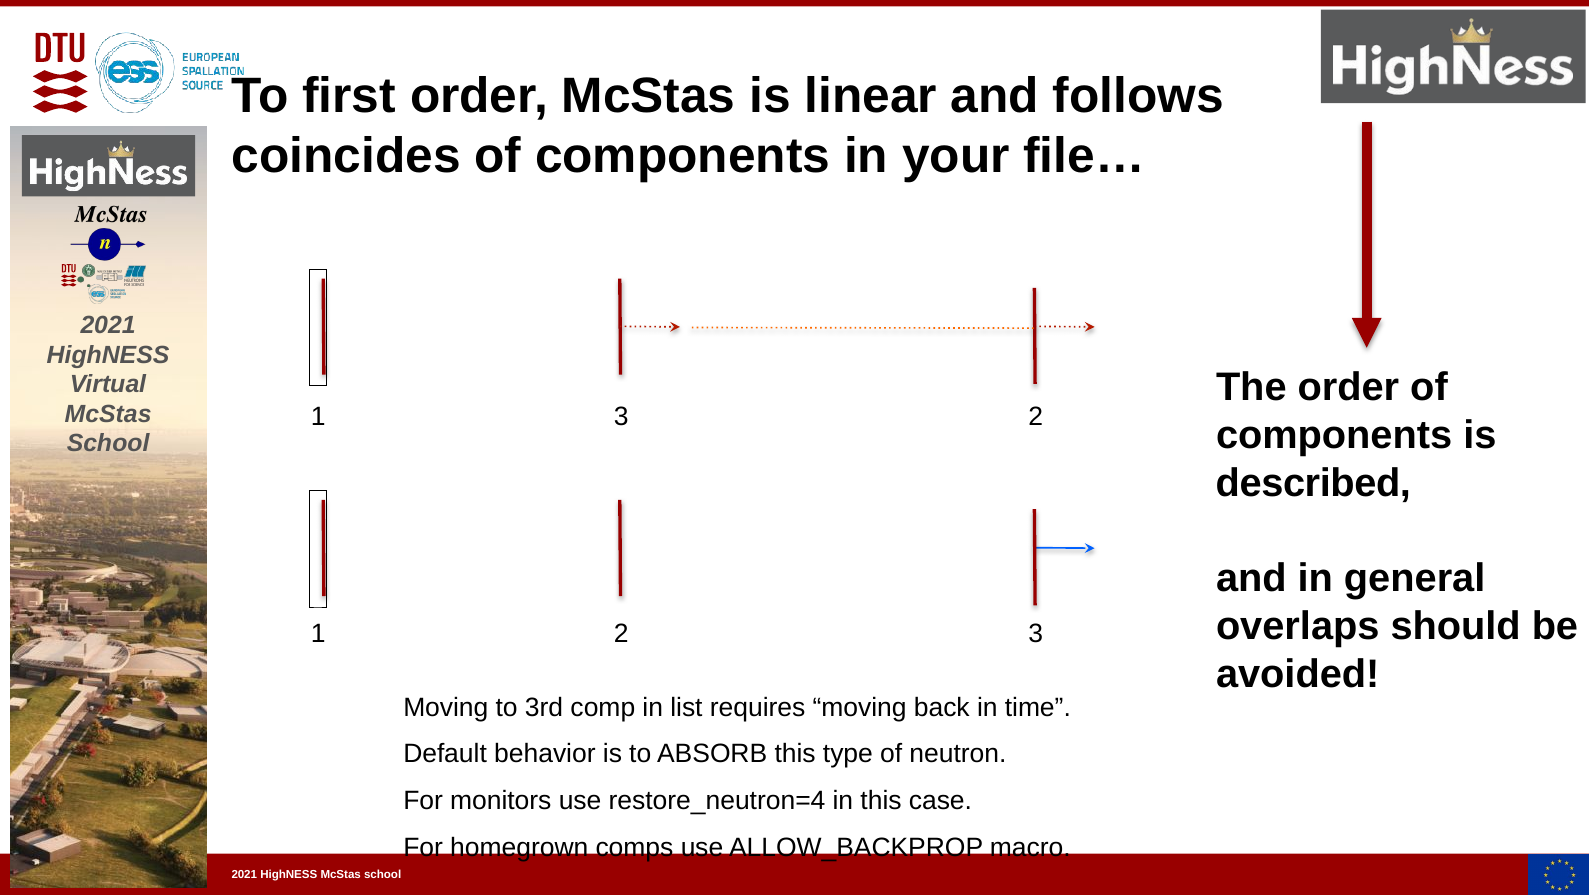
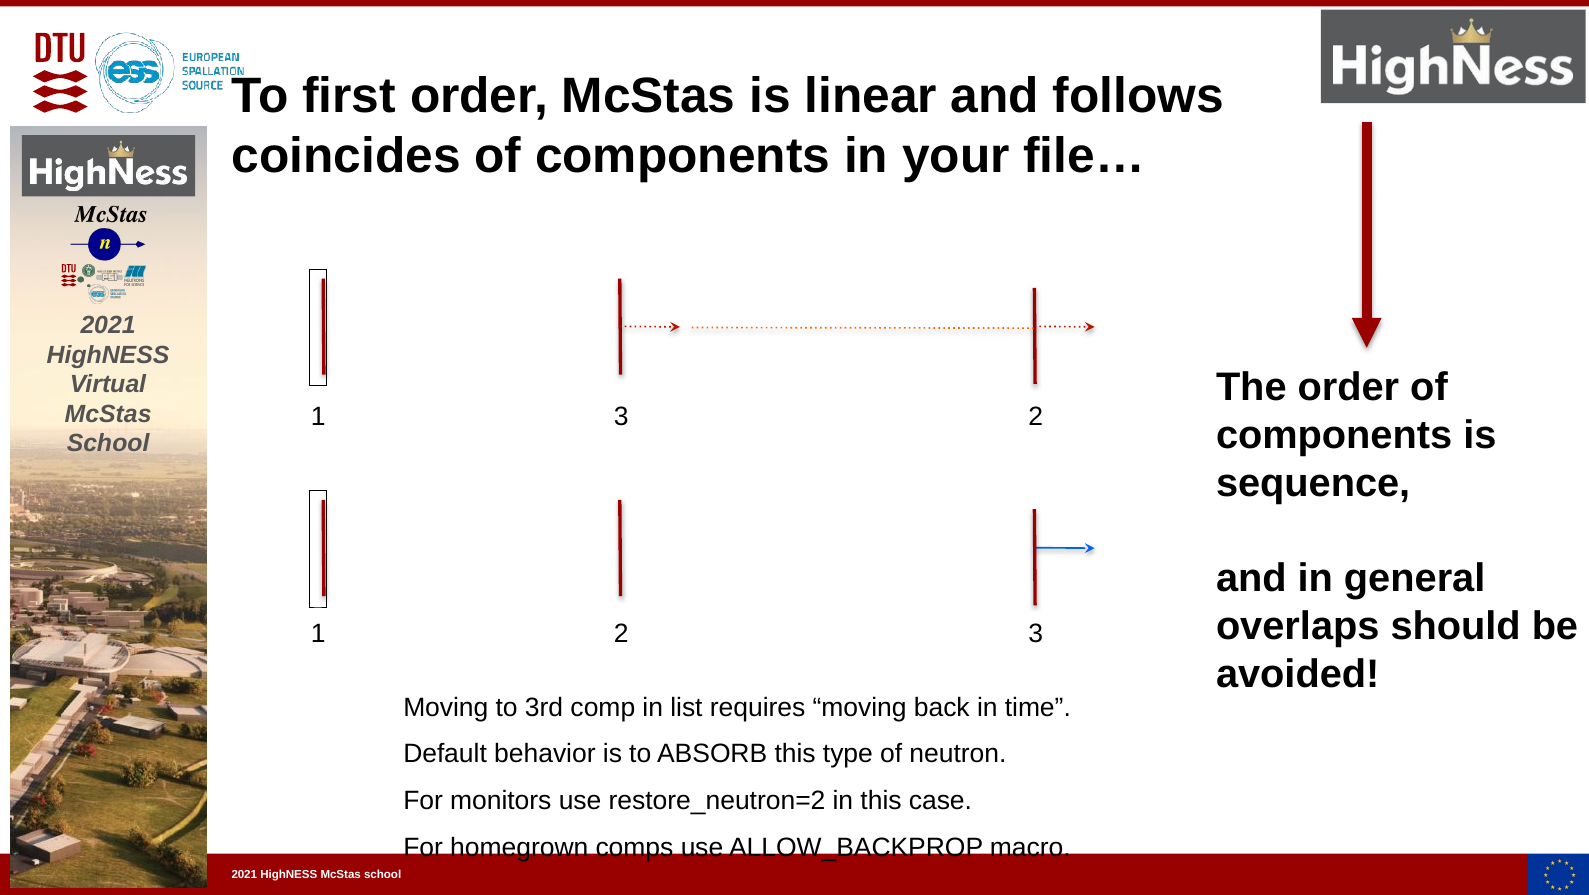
described: described -> sequence
restore_neutron=4: restore_neutron=4 -> restore_neutron=2
